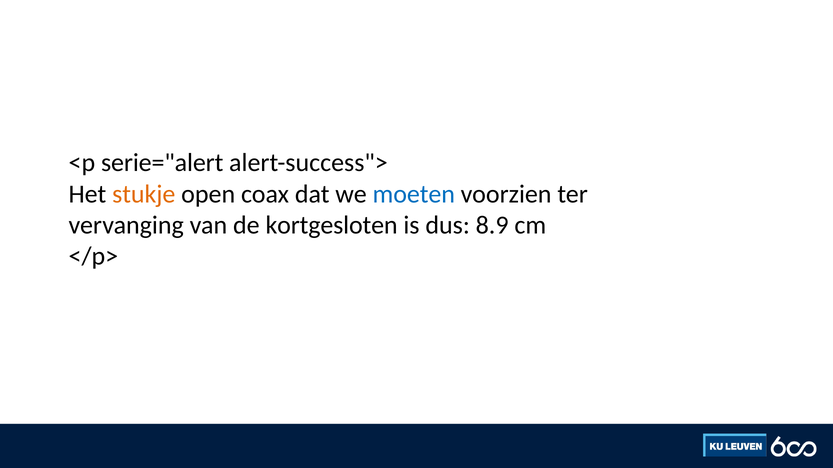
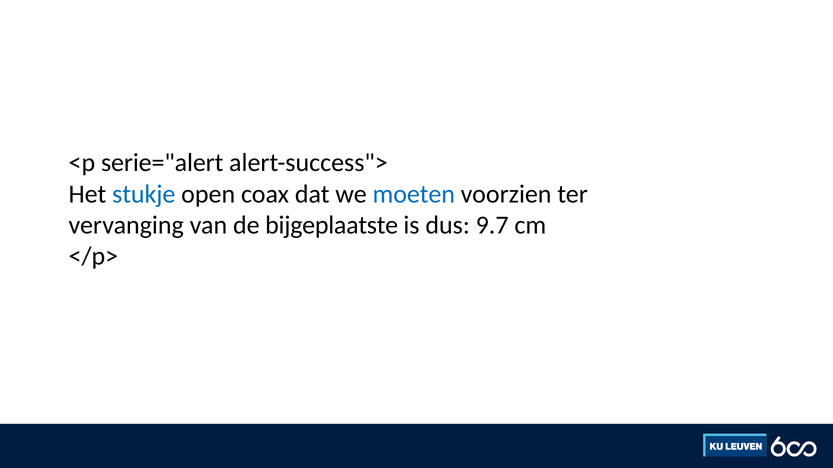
stukje colour: orange -> blue
kortgesloten: kortgesloten -> bijgeplaatste
8.9: 8.9 -> 9.7
